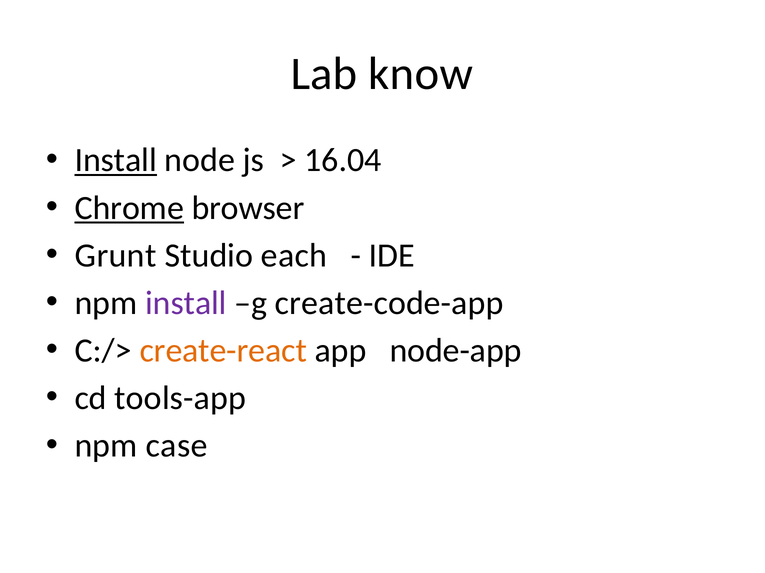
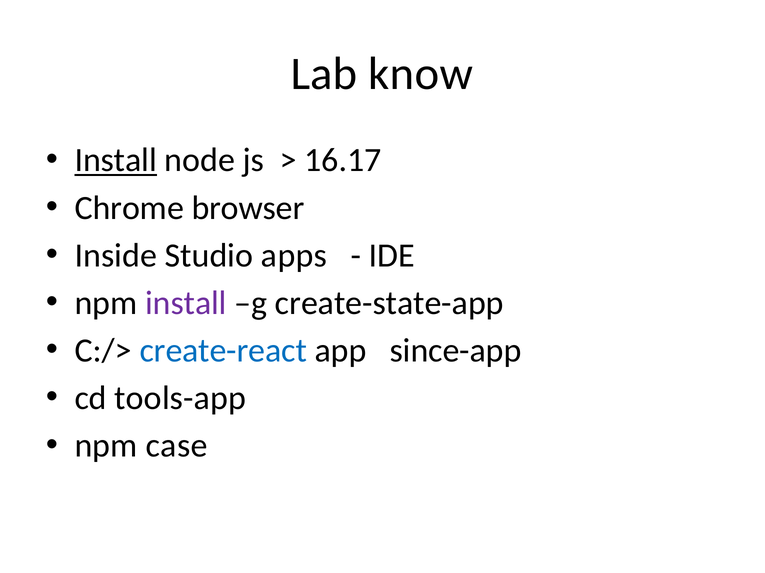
16.04: 16.04 -> 16.17
Chrome underline: present -> none
Grunt: Grunt -> Inside
each: each -> apps
create-code-app: create-code-app -> create-state-app
create-react colour: orange -> blue
node-app: node-app -> since-app
